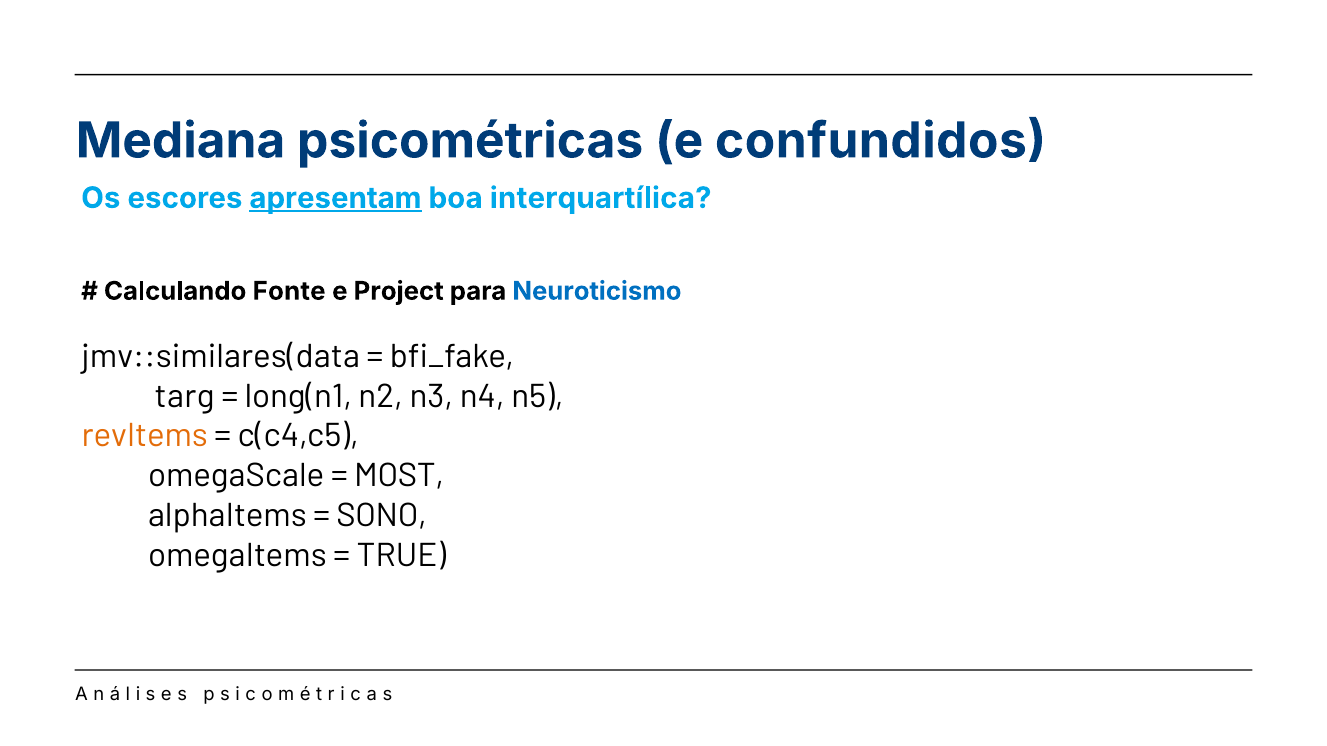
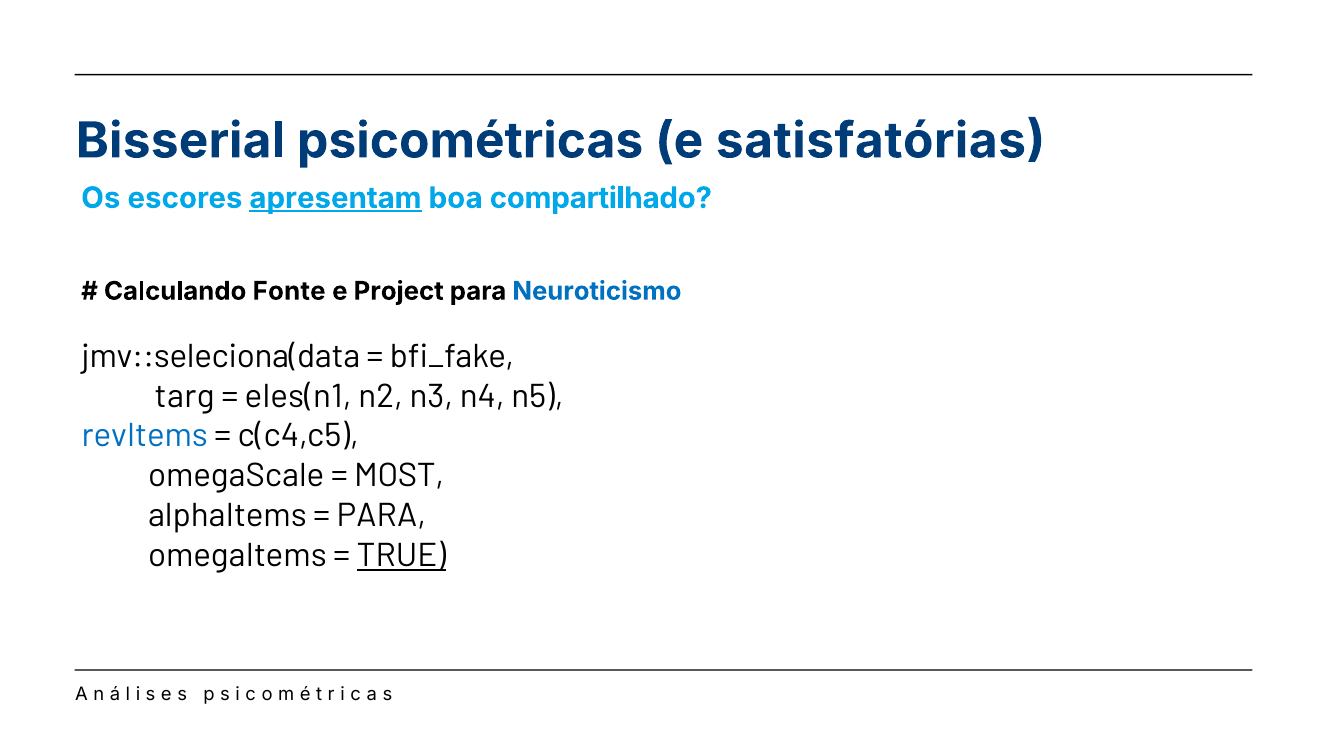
Mediana: Mediana -> Bisserial
confundidos: confundidos -> satisfatórias
interquartílica: interquartílica -> compartilhado
jmv::similares(data: jmv::similares(data -> jmv::seleciona(data
long(n1: long(n1 -> eles(n1
revItems colour: orange -> blue
SONO at (382, 516): SONO -> PARA
TRUE underline: none -> present
